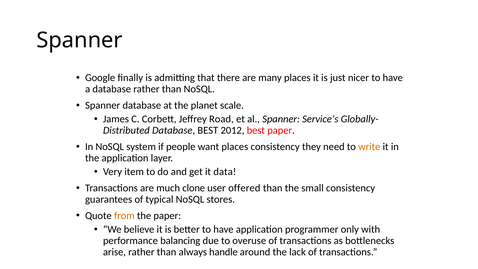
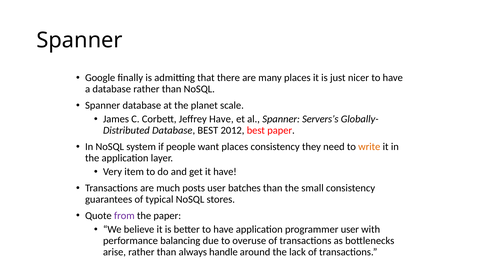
Jeffrey Road: Road -> Have
Service’s: Service’s -> Servers’s
it data: data -> have
clone: clone -> posts
offered: offered -> batches
from colour: orange -> purple
programmer only: only -> user
